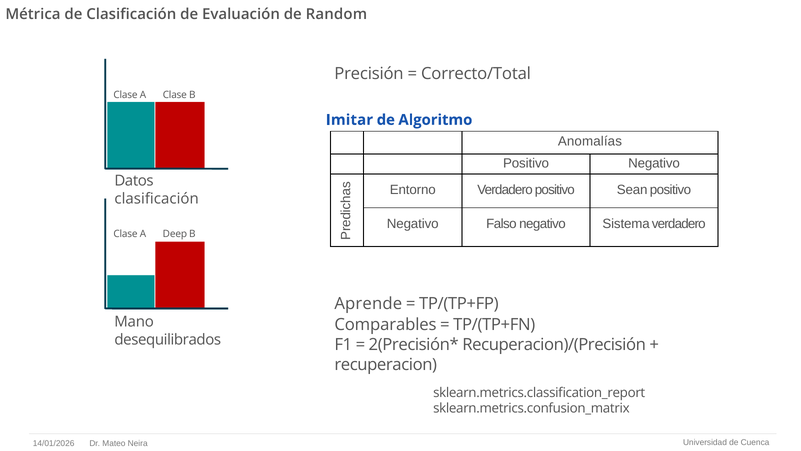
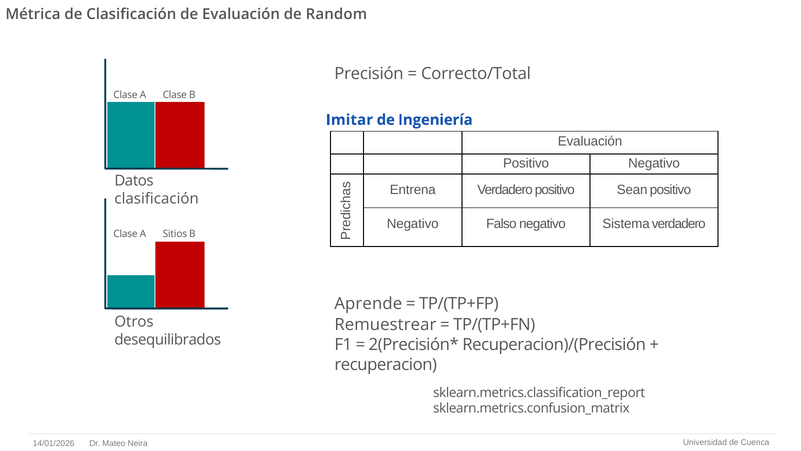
Algoritmo: Algoritmo -> Ingeniería
Anomalías at (590, 141): Anomalías -> Evaluación
Entorno: Entorno -> Entrena
Deep: Deep -> Sitios
Mano: Mano -> Otros
Comparables: Comparables -> Remuestrear
